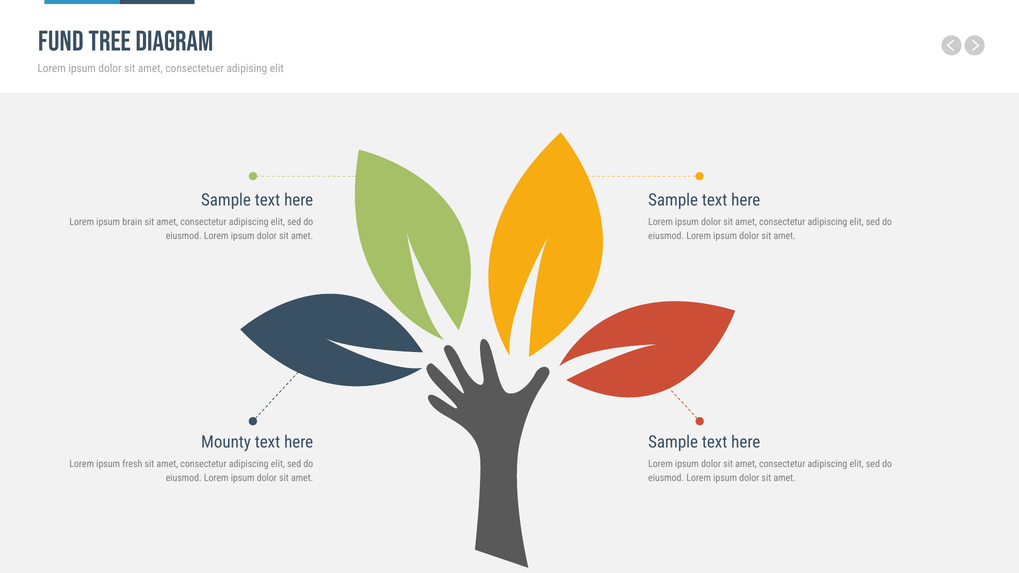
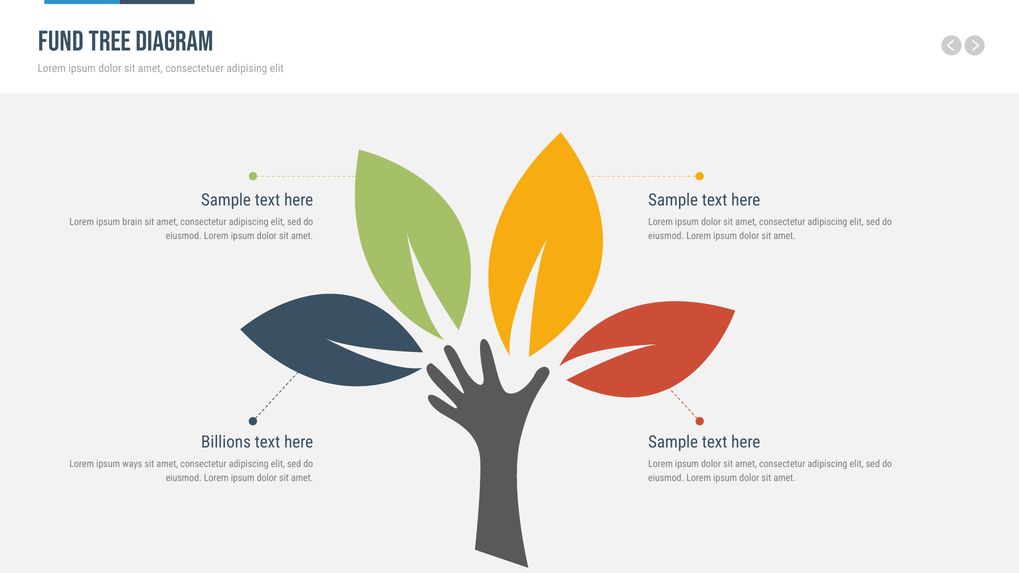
Mounty: Mounty -> Billions
fresh: fresh -> ways
